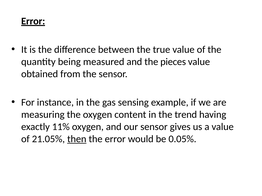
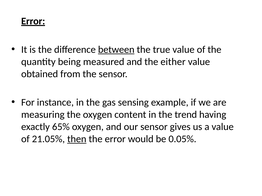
between underline: none -> present
pieces: pieces -> either
11%: 11% -> 65%
